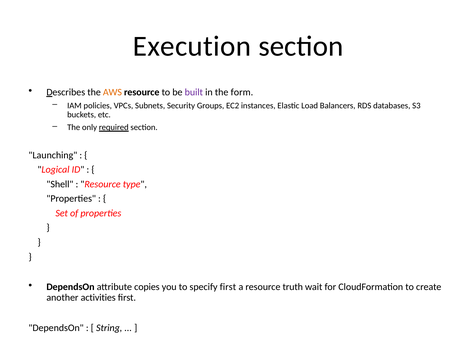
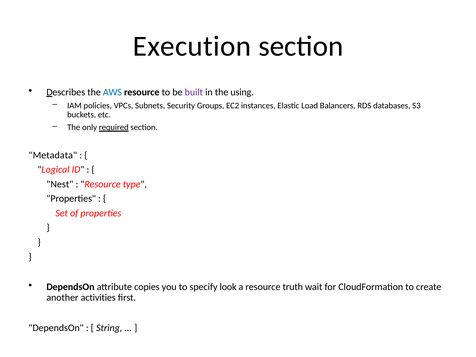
AWS colour: orange -> blue
form: form -> using
Launching: Launching -> Metadata
Shell: Shell -> Nest
specify first: first -> look
